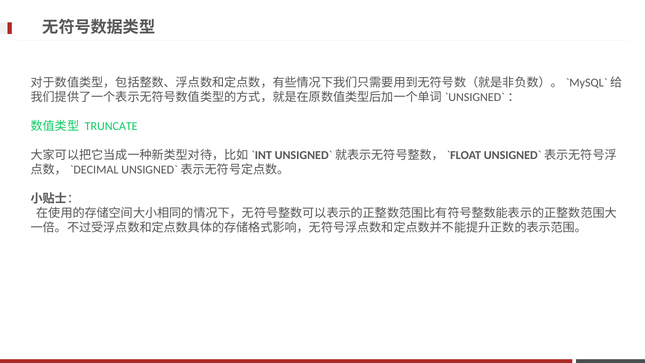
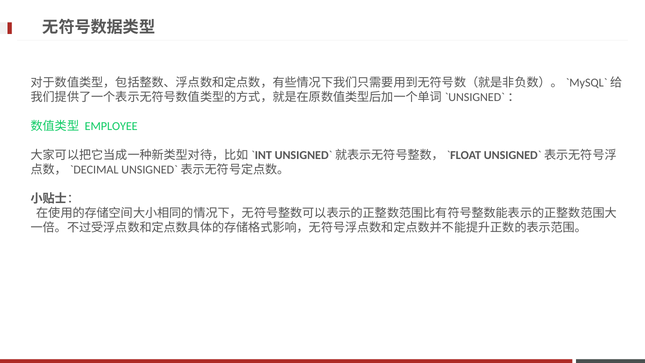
TRUNCATE: TRUNCATE -> EMPLOYEE
